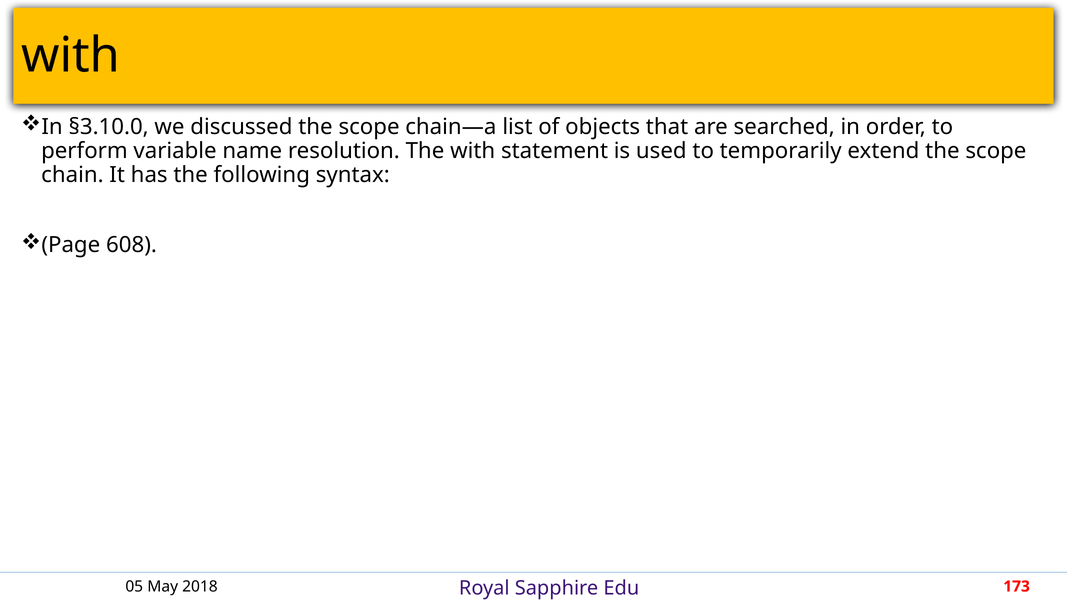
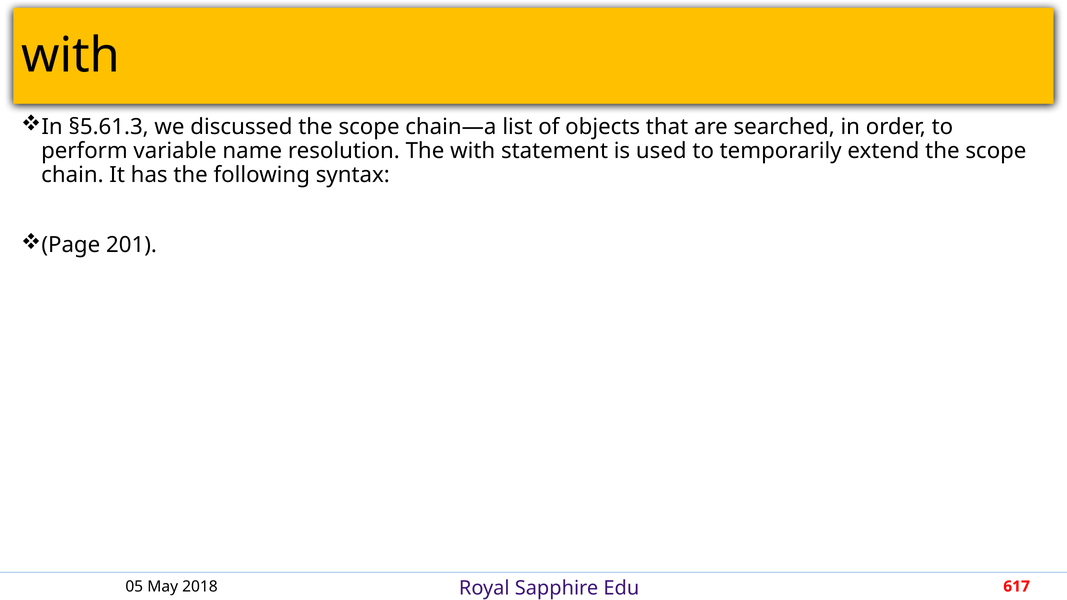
§3.10.0: §3.10.0 -> §5.61.3
608: 608 -> 201
173: 173 -> 617
